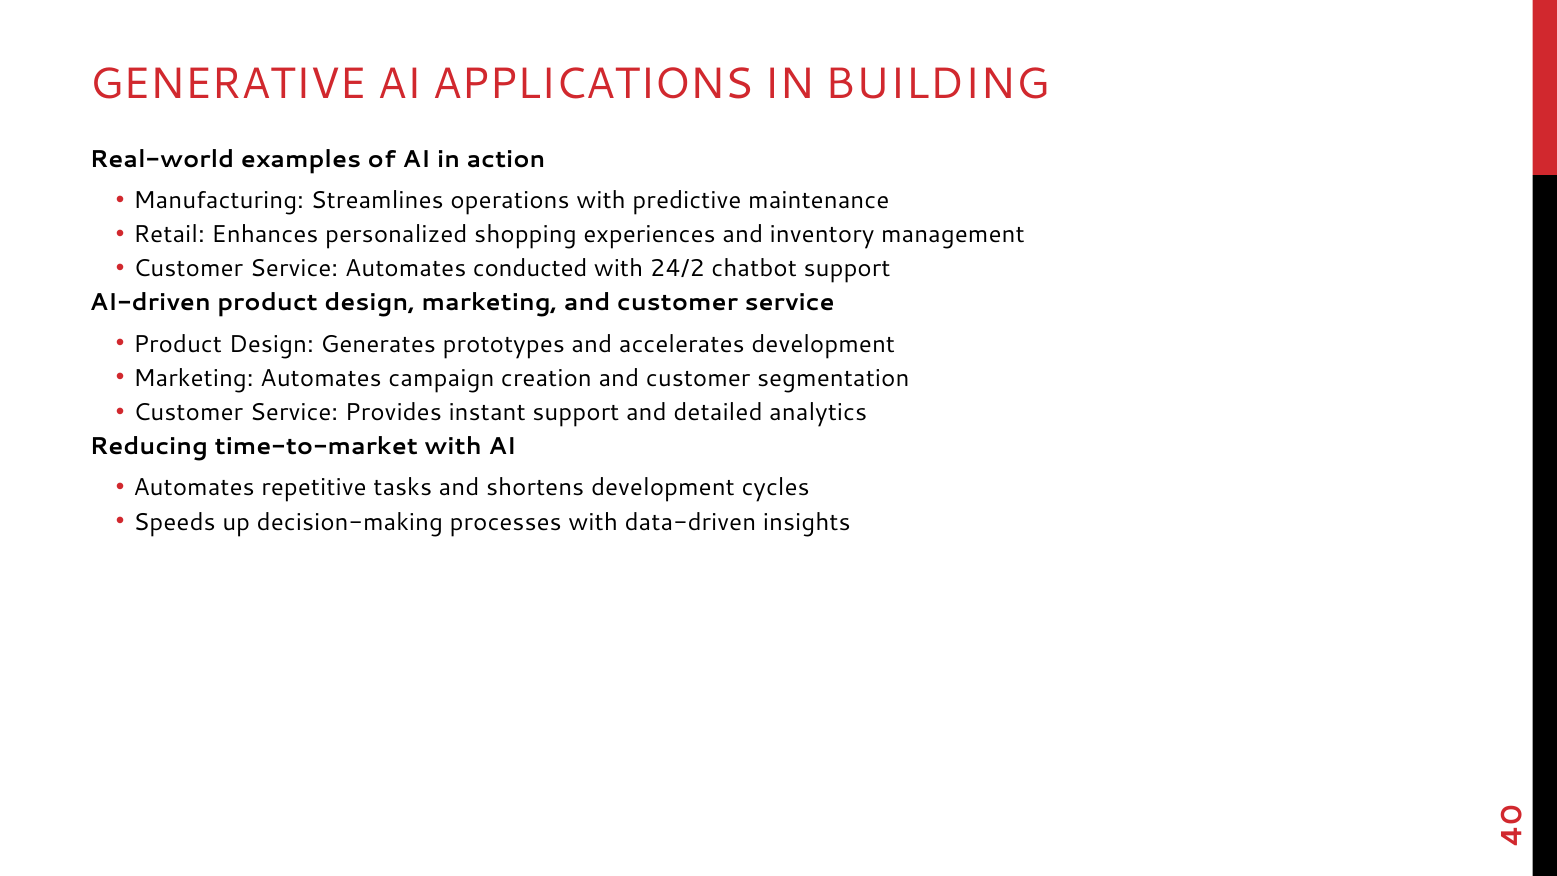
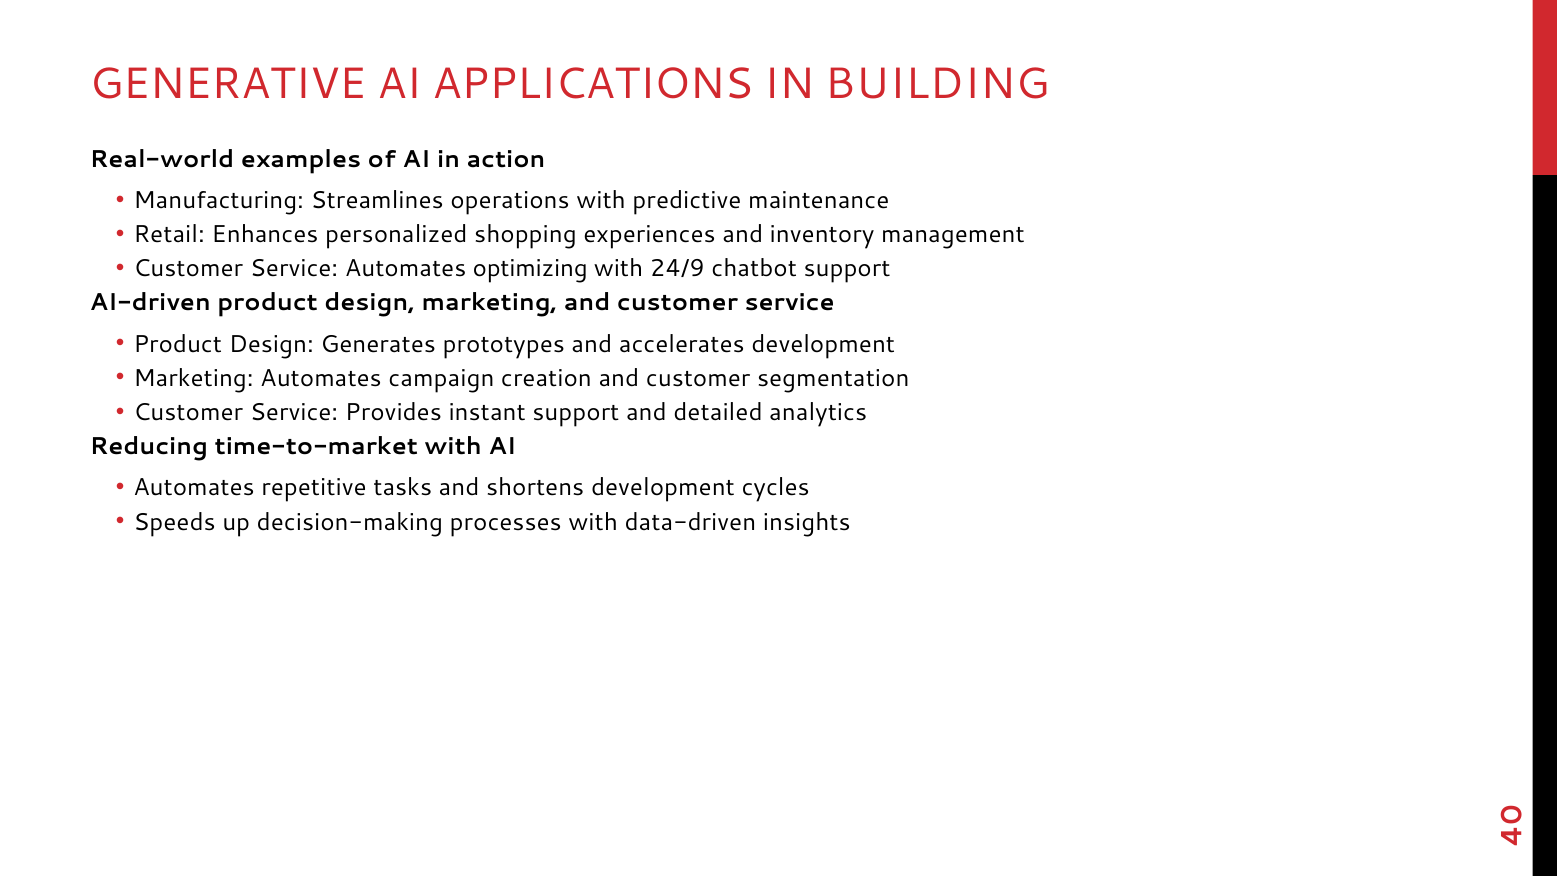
conducted: conducted -> optimizing
24/2: 24/2 -> 24/9
